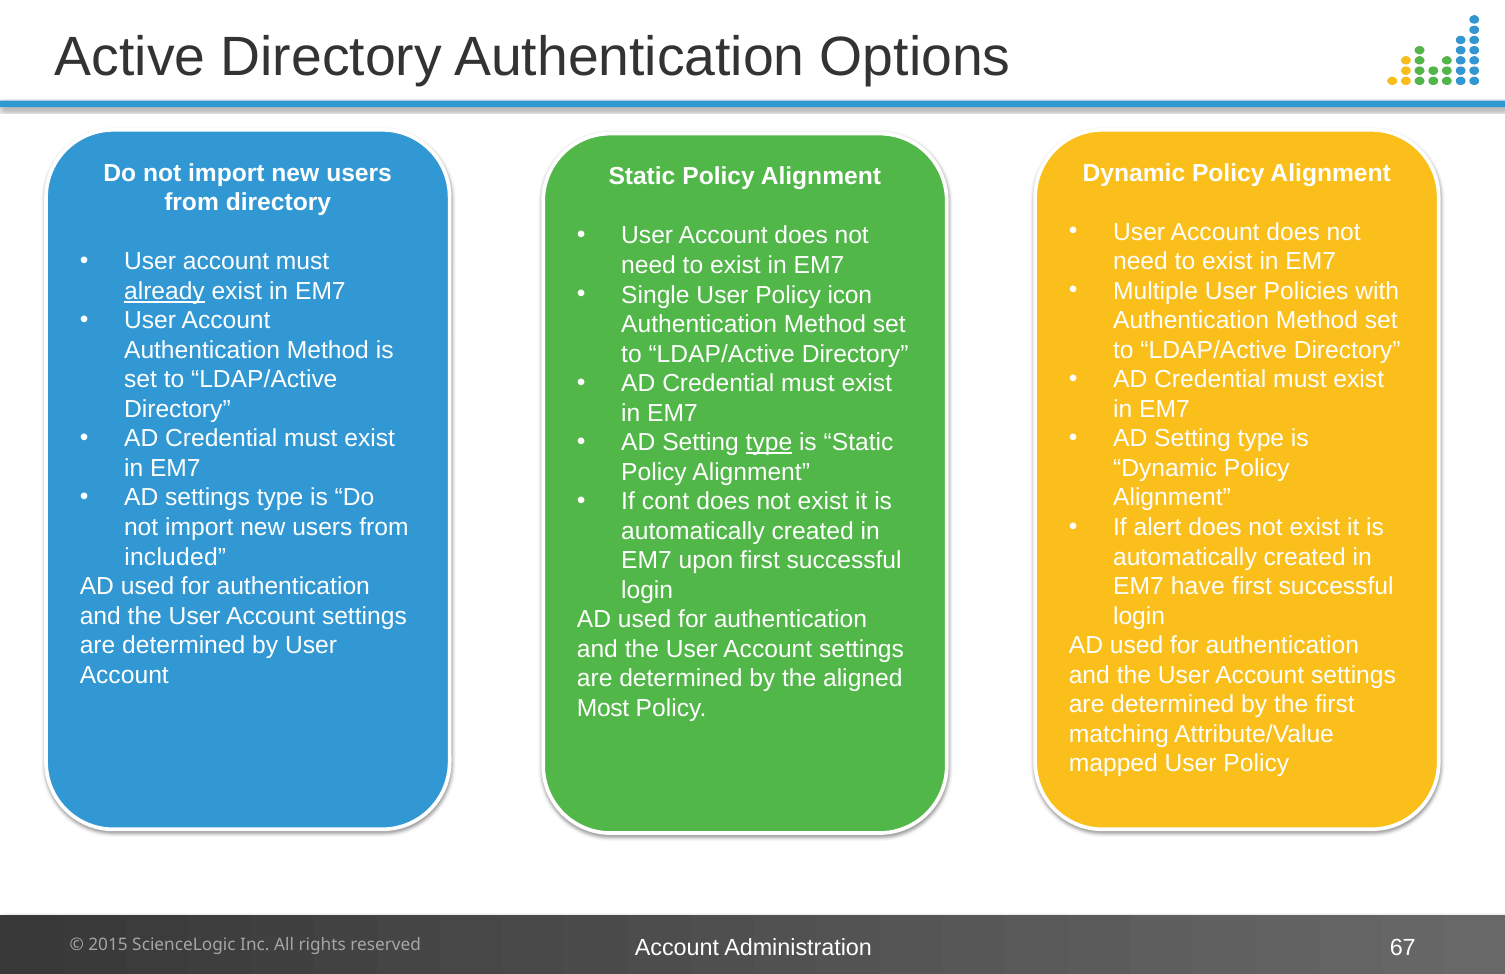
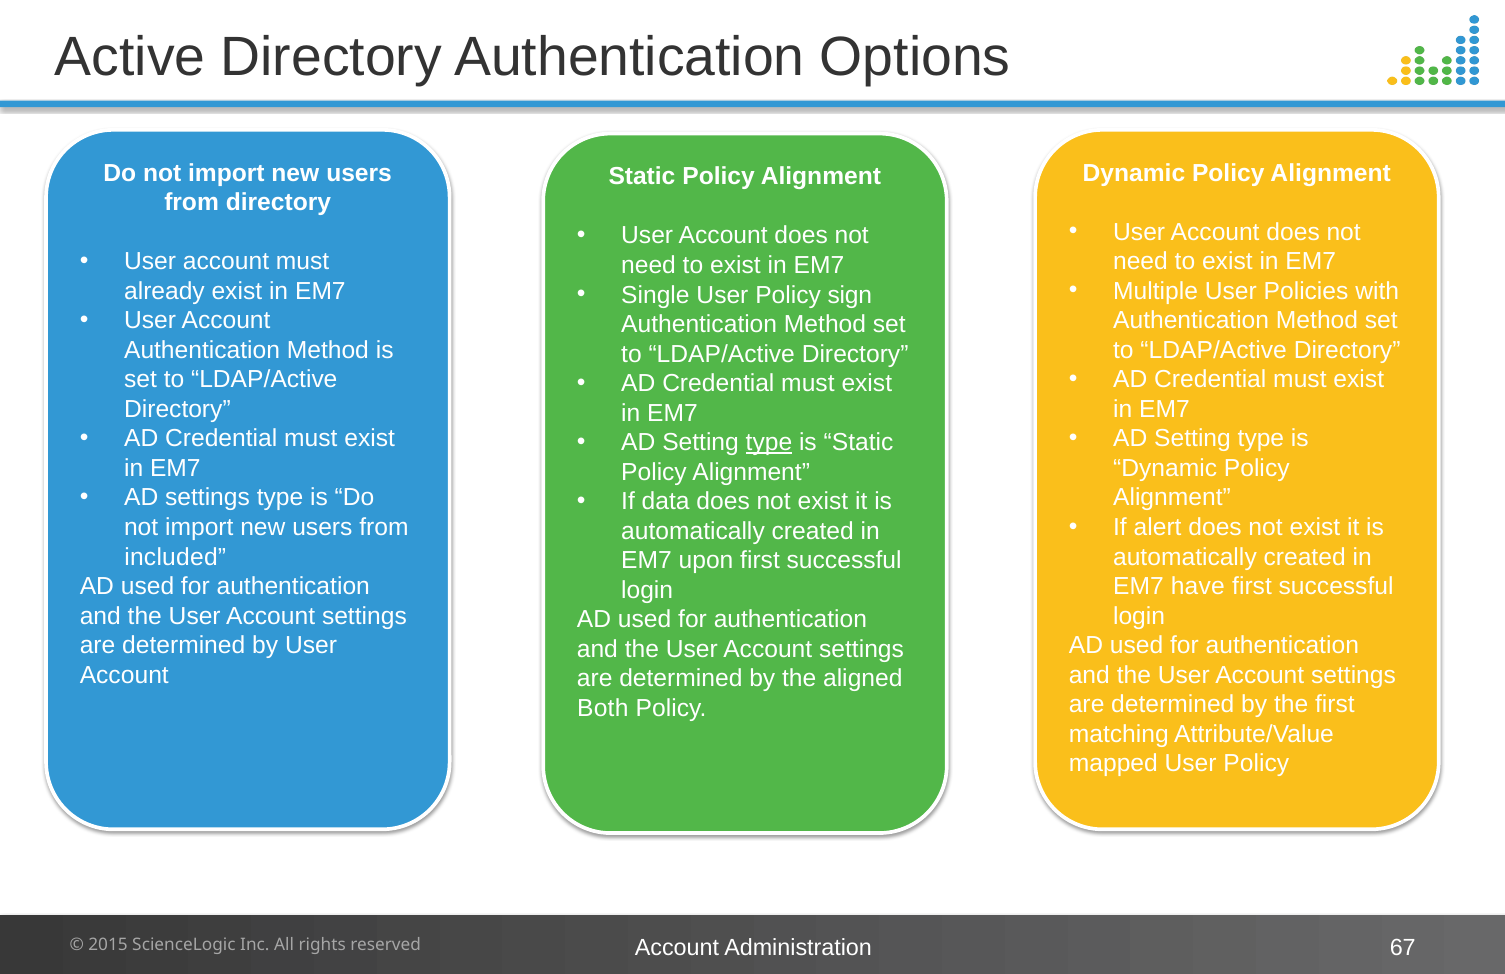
already underline: present -> none
icon: icon -> sign
cont: cont -> data
Most: Most -> Both
